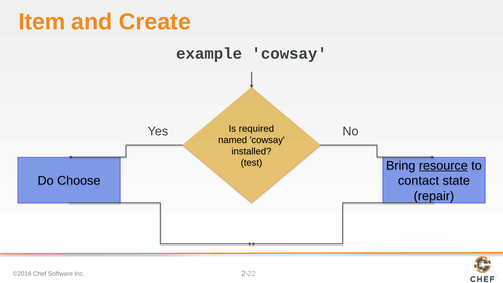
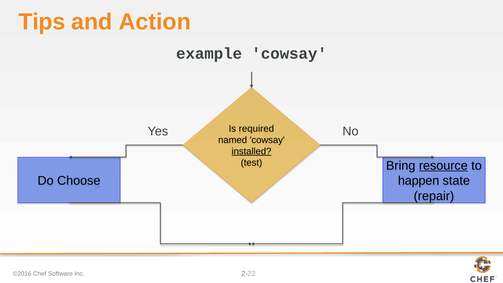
Item: Item -> Tips
Create: Create -> Action
installed underline: none -> present
contact: contact -> happen
